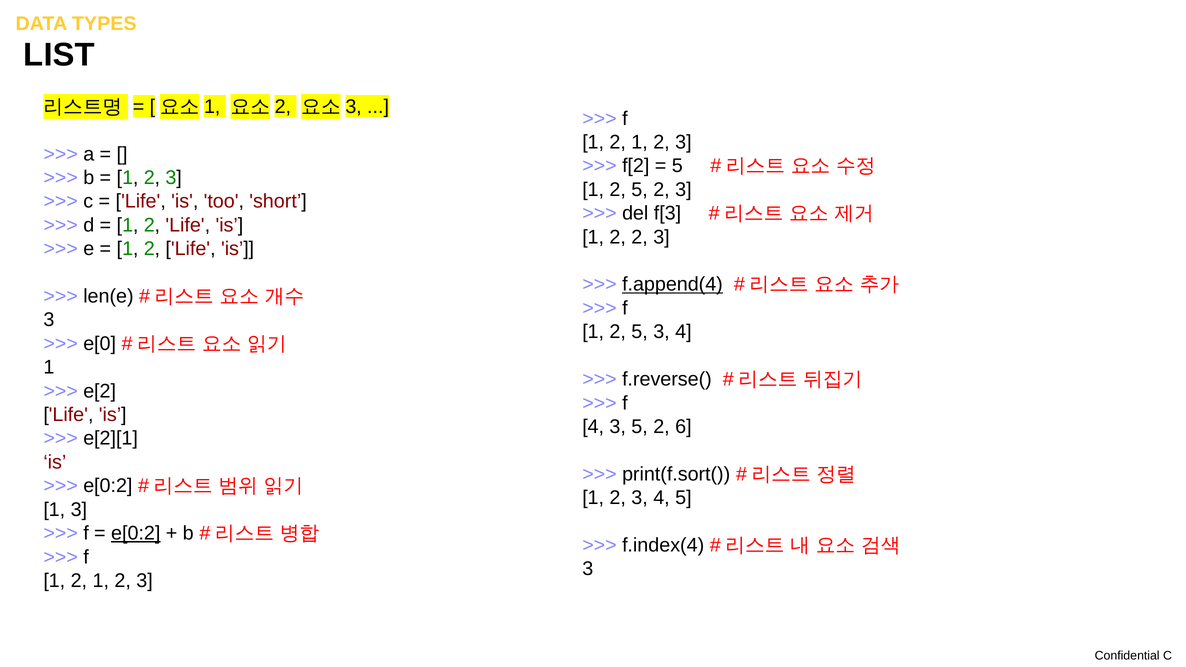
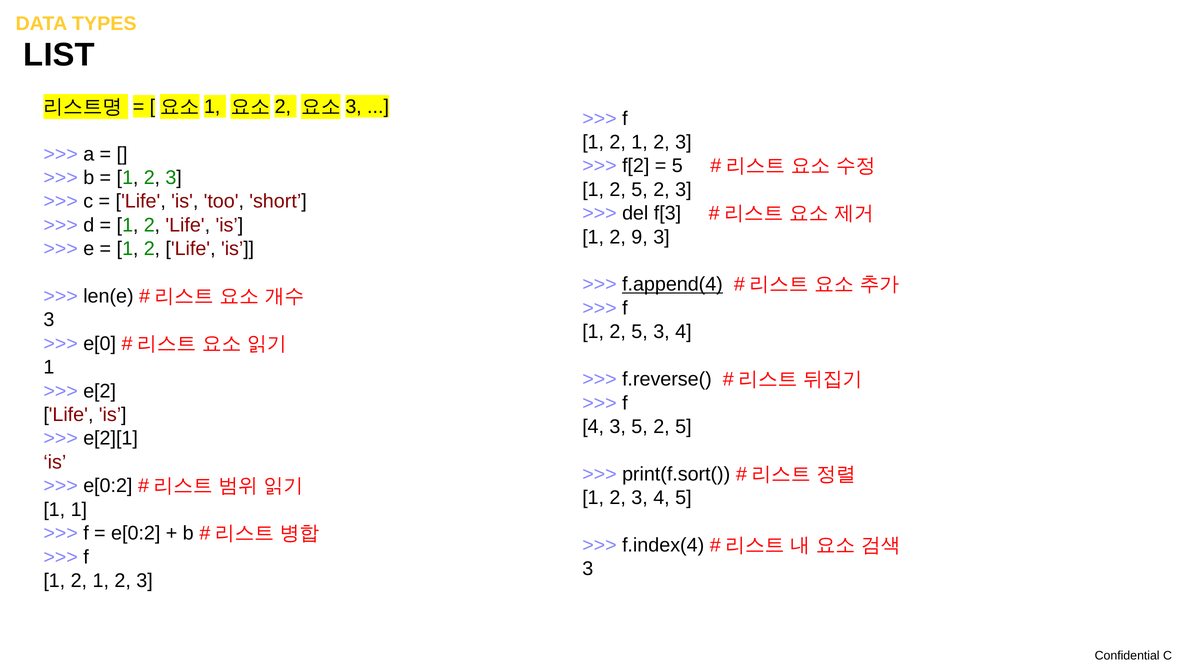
2 2: 2 -> 9
5 2 6: 6 -> 5
1 3: 3 -> 1
e[0:2 at (136, 533) underline: present -> none
